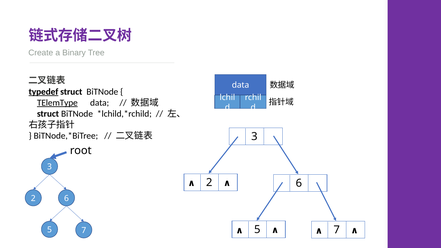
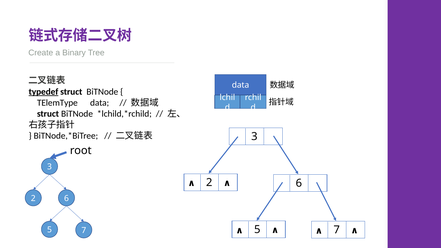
TElemType underline: present -> none
